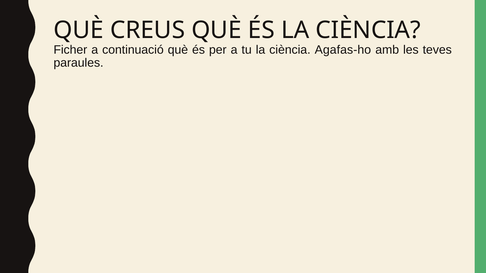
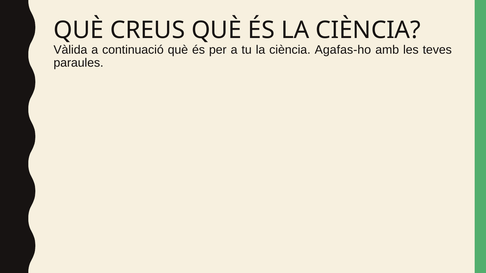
Ficher: Ficher -> Vàlida
